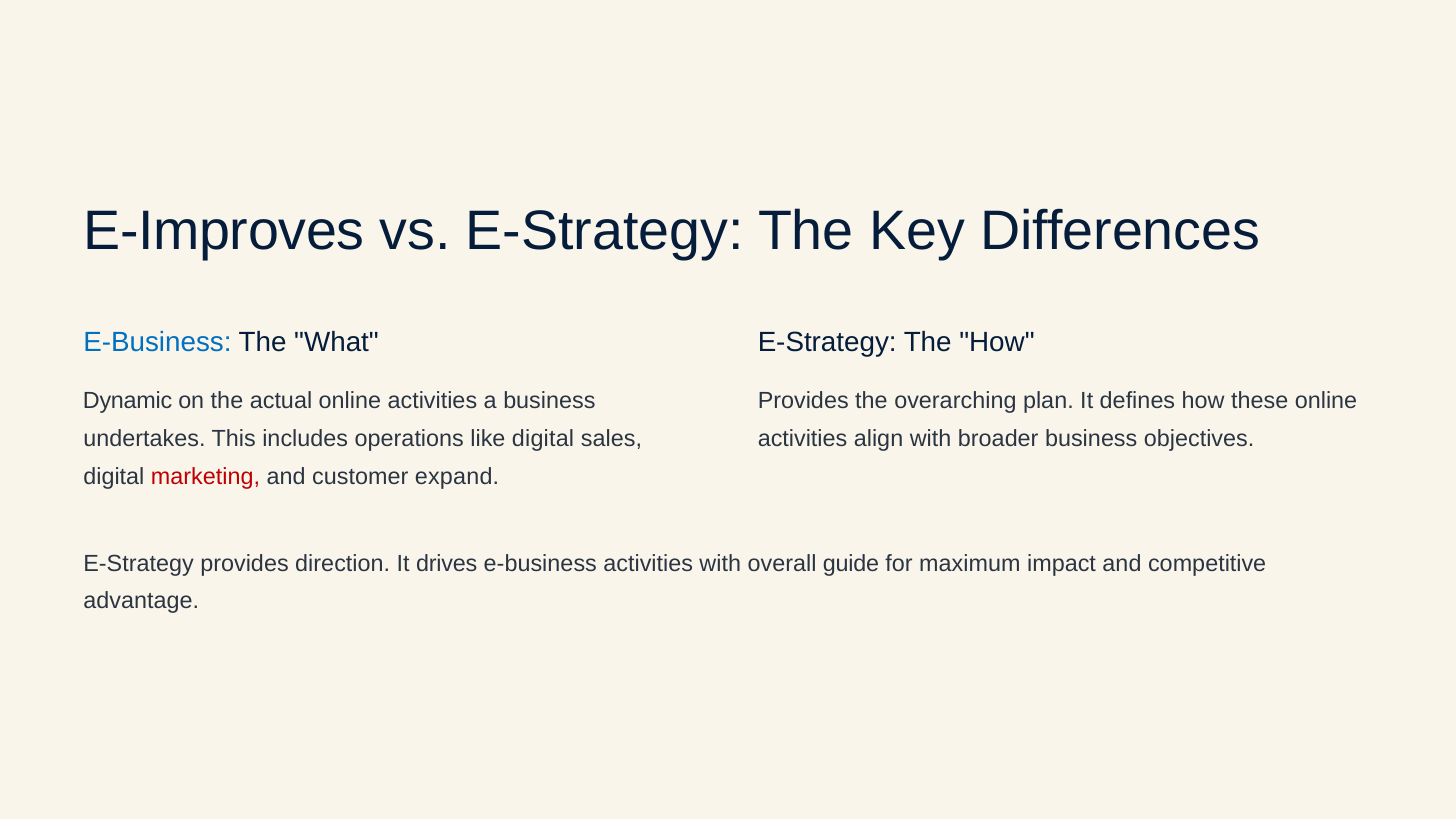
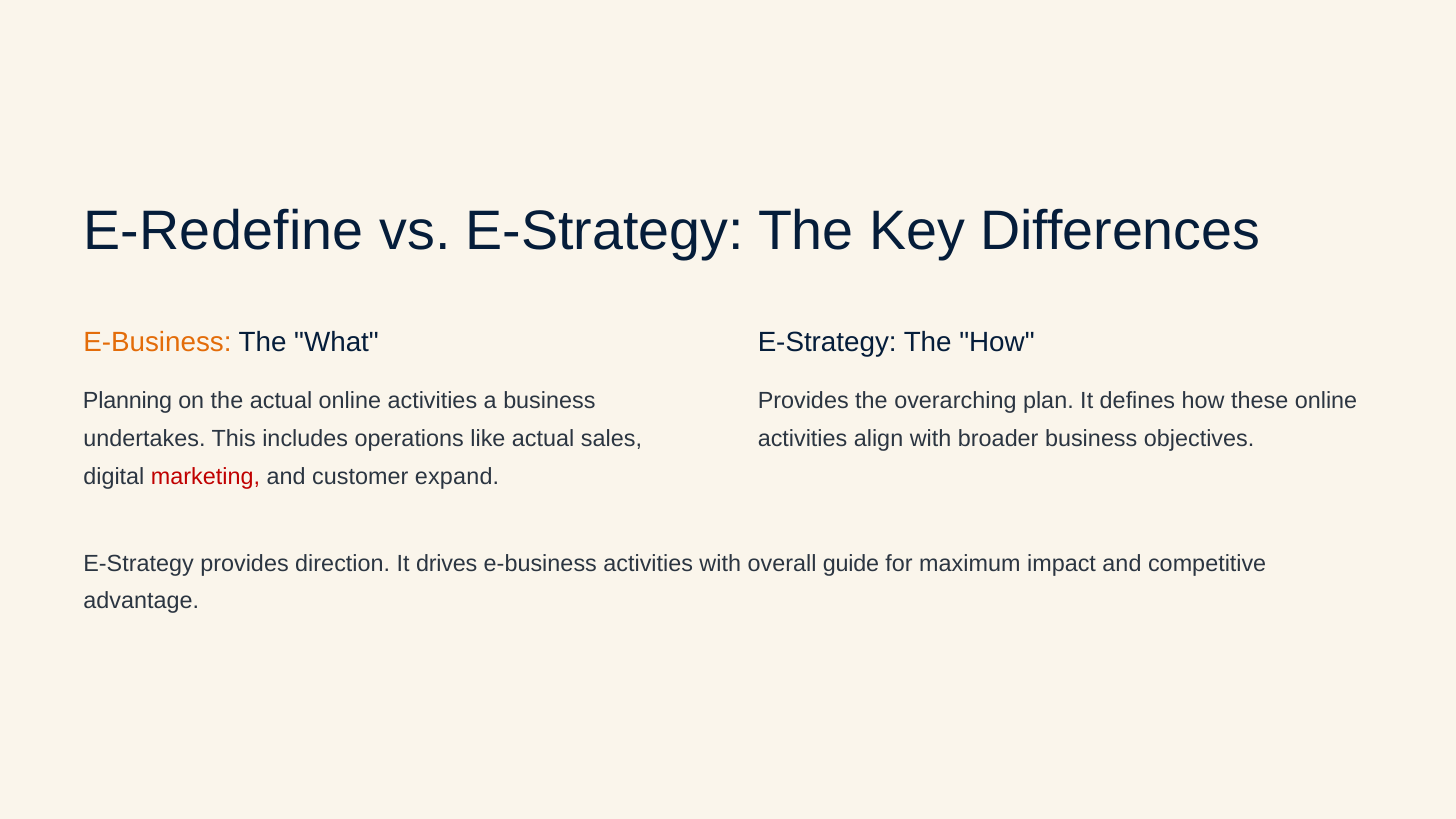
E-Improves: E-Improves -> E-Redefine
E-Business at (157, 342) colour: blue -> orange
Dynamic: Dynamic -> Planning
like digital: digital -> actual
